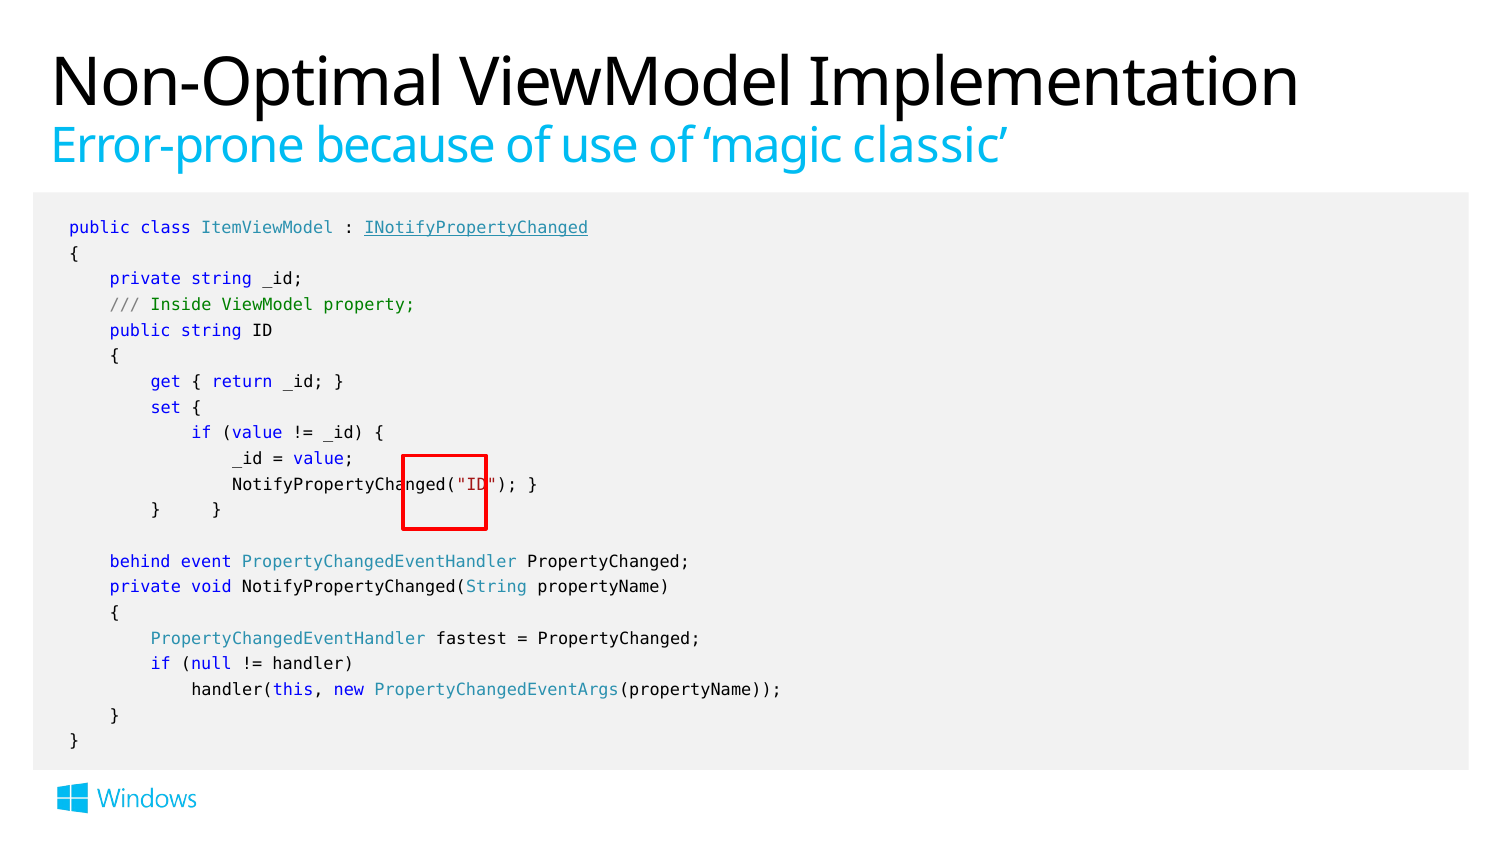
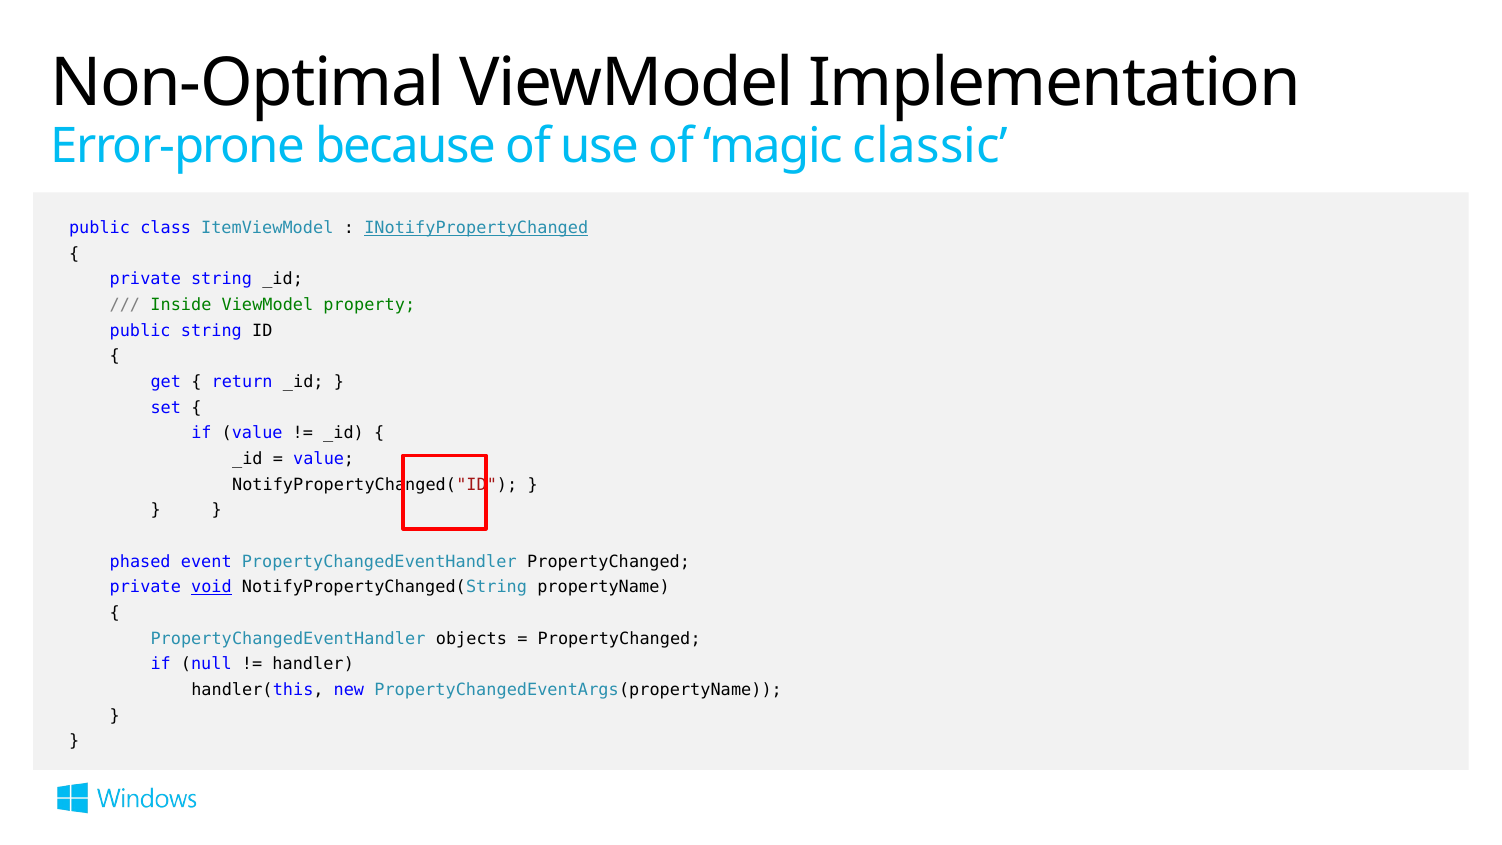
behind: behind -> phased
void underline: none -> present
fastest: fastest -> objects
